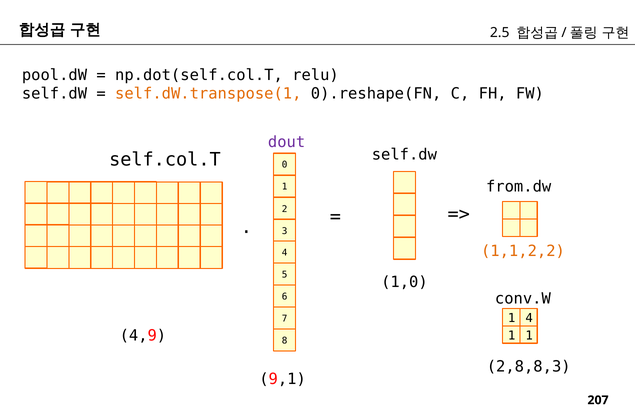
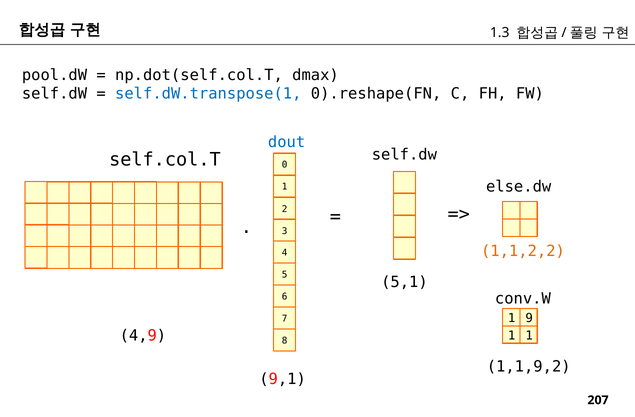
2.5: 2.5 -> 1.3
relu: relu -> dmax
self.dW.transpose(1 colour: orange -> blue
dout colour: purple -> blue
from.dw: from.dw -> else.dw
1,0: 1,0 -> 5,1
1 4: 4 -> 9
2,8,8,3: 2,8,8,3 -> 1,1,9,2
